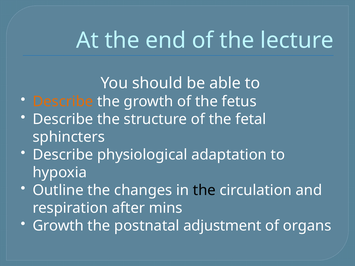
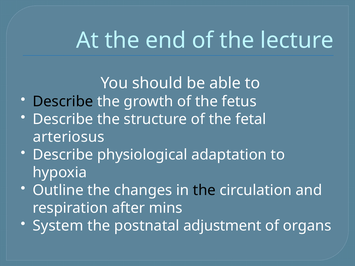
Describe at (63, 102) colour: orange -> black
sphincters: sphincters -> arteriosus
Growth at (58, 226): Growth -> System
